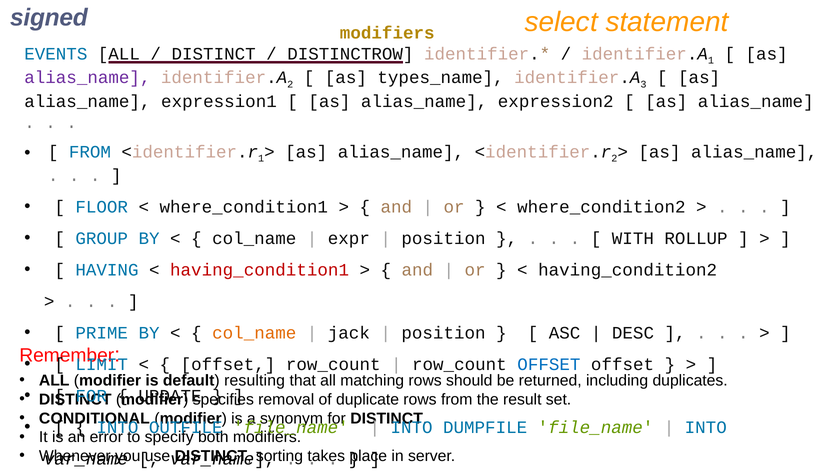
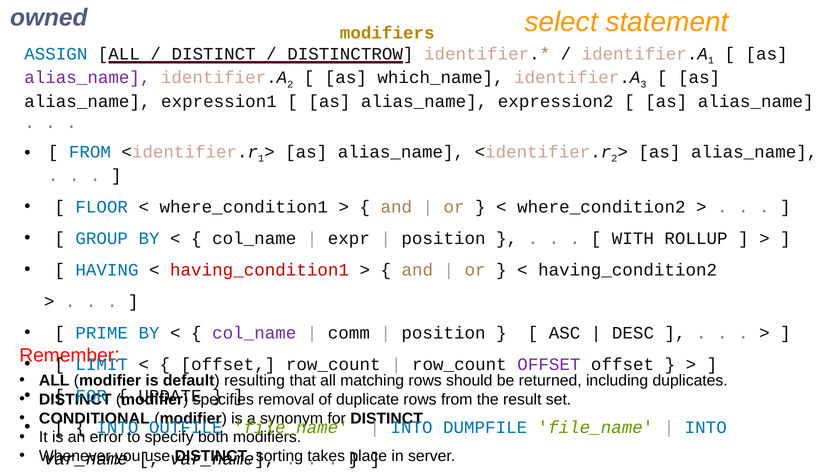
signed: signed -> owned
EVENTS: EVENTS -> ASSIGN
types_name: types_name -> which_name
col_name at (254, 333) colour: orange -> purple
jack: jack -> comm
OFFSET at (549, 365) colour: blue -> purple
